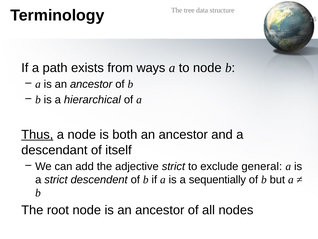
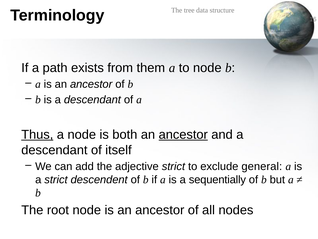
ways: ways -> them
is a hierarchical: hierarchical -> descendant
ancestor at (183, 134) underline: none -> present
